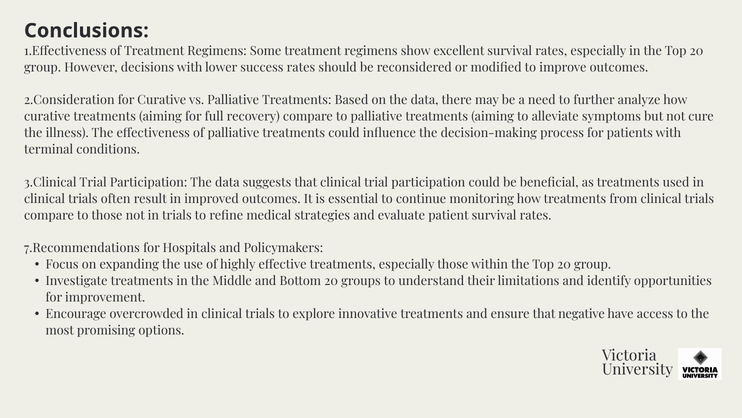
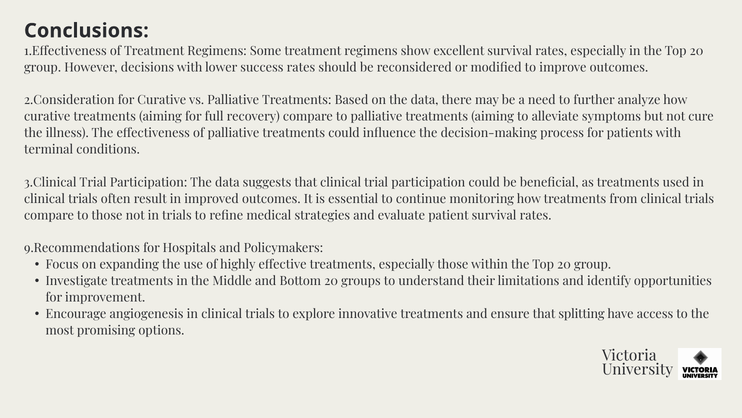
7.Recommendations: 7.Recommendations -> 9.Recommendations
overcrowded: overcrowded -> angiogenesis
negative: negative -> splitting
